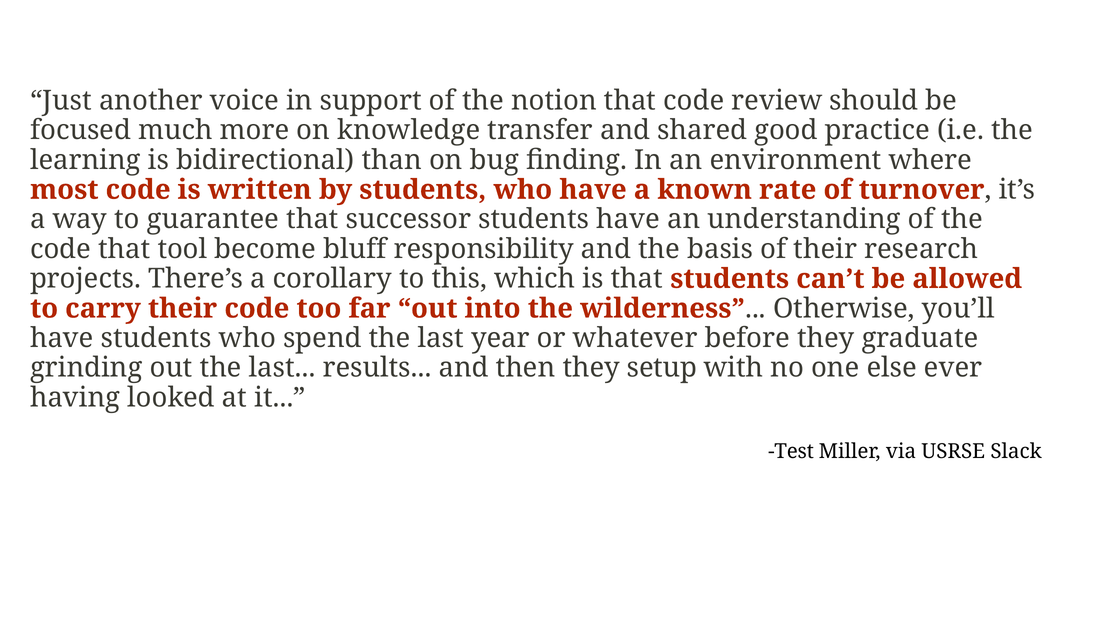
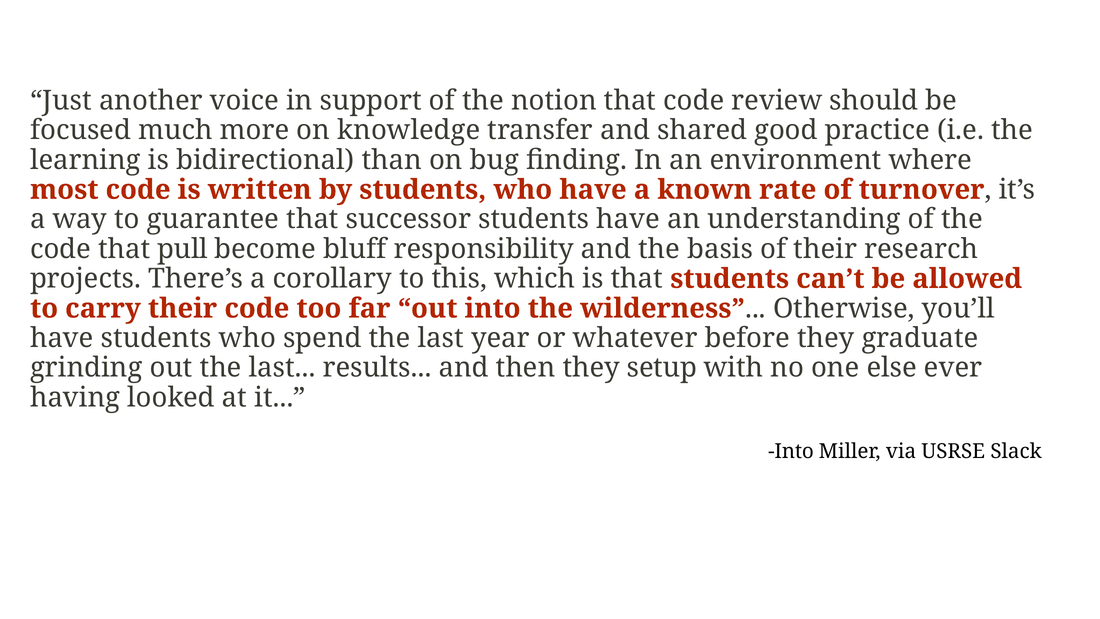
tool: tool -> pull
Test at (791, 451): Test -> Into
